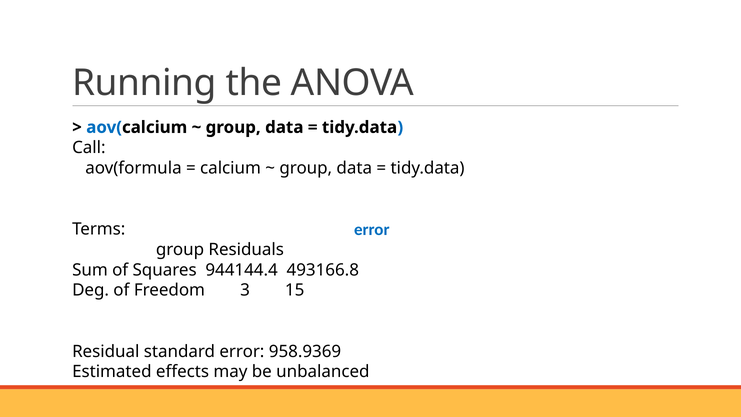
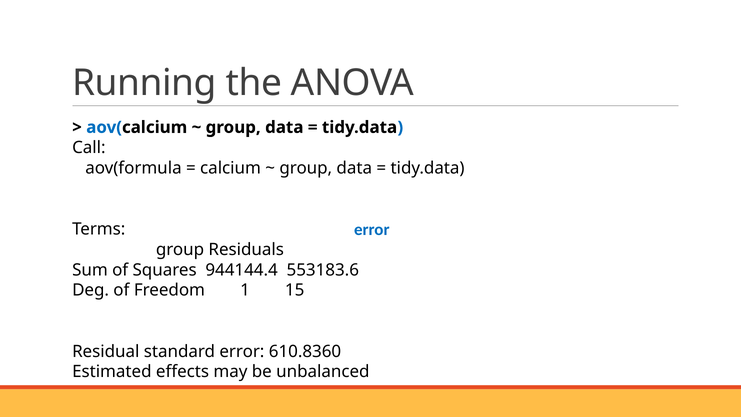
493166.8: 493166.8 -> 553183.6
3: 3 -> 1
958.9369: 958.9369 -> 610.8360
